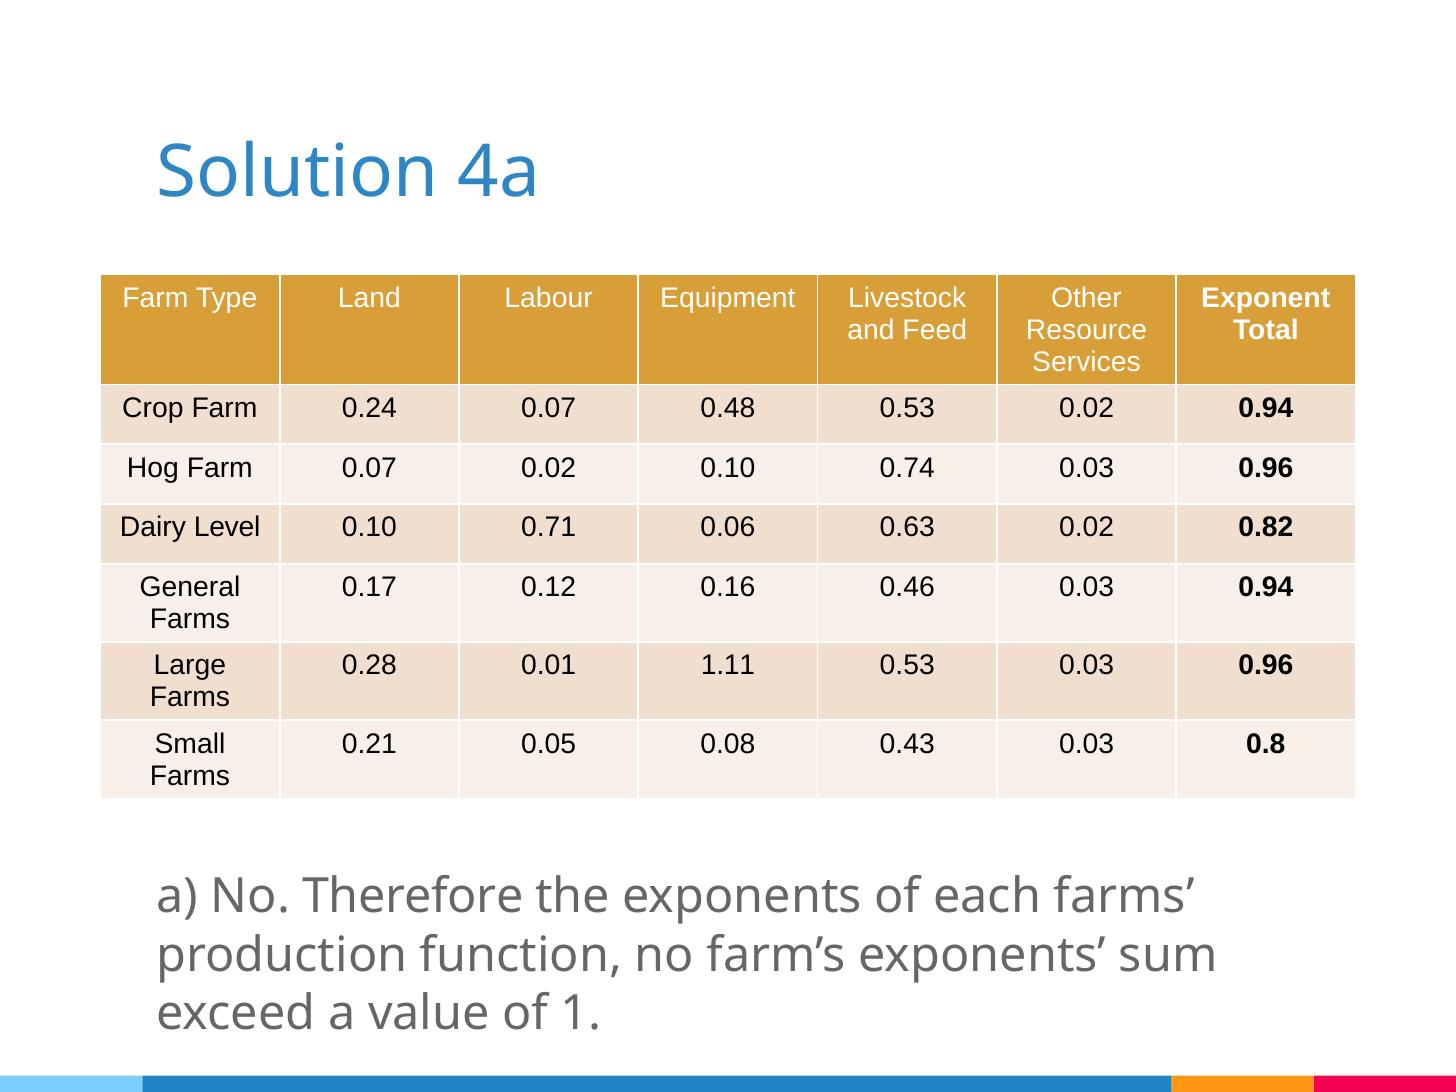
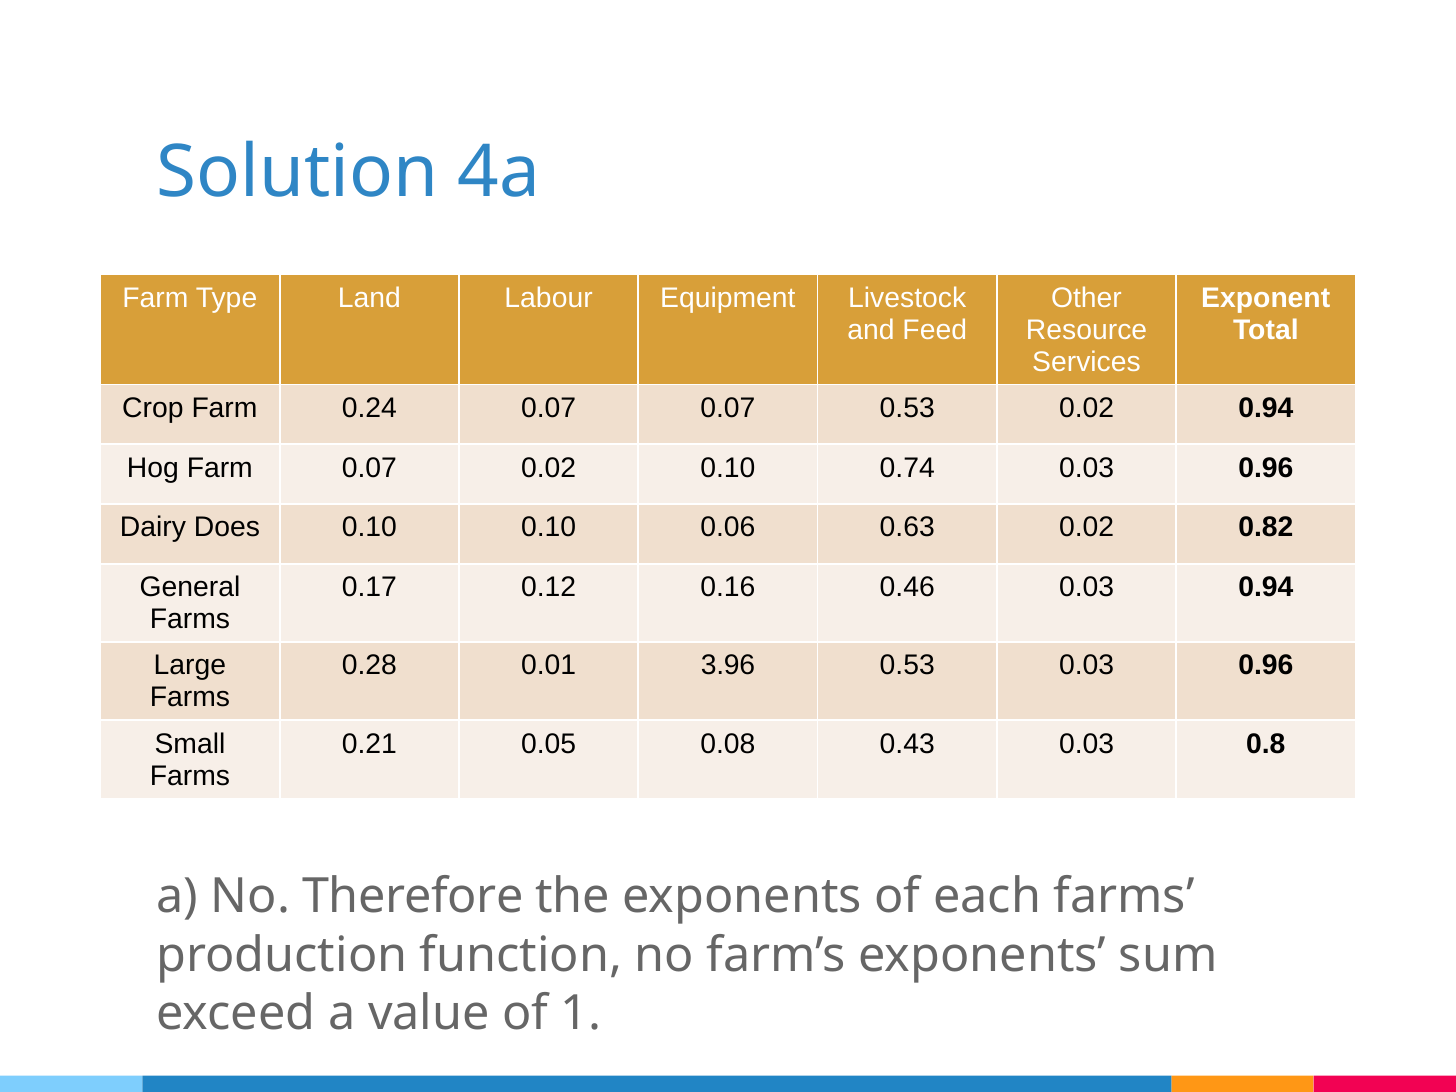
0.07 0.48: 0.48 -> 0.07
Level: Level -> Does
0.10 0.71: 0.71 -> 0.10
1.11: 1.11 -> 3.96
